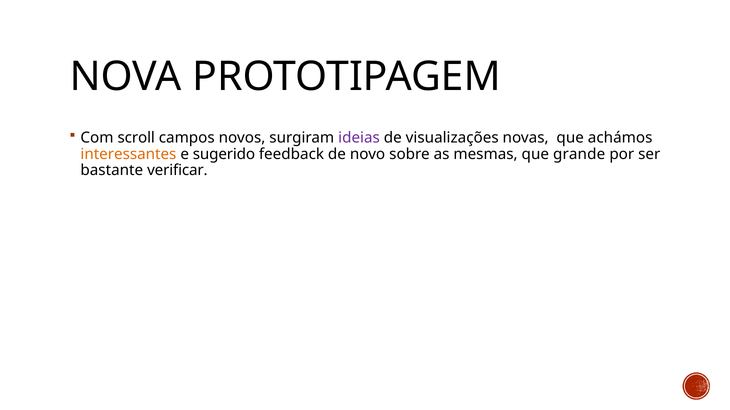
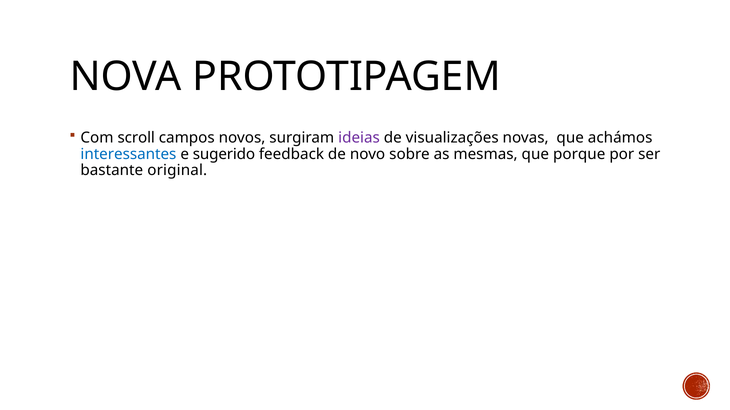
interessantes colour: orange -> blue
grande: grande -> porque
verificar: verificar -> original
